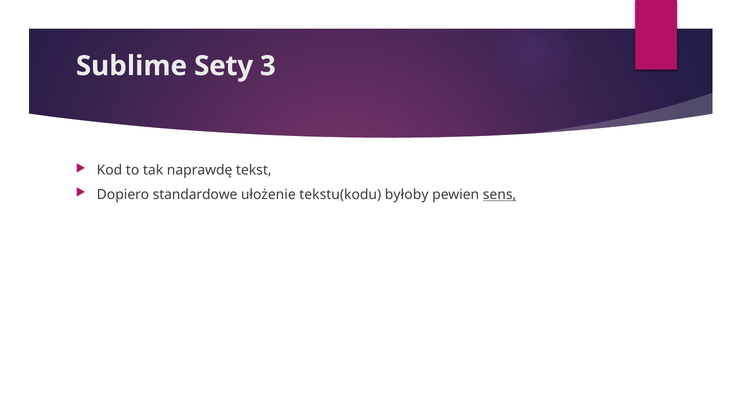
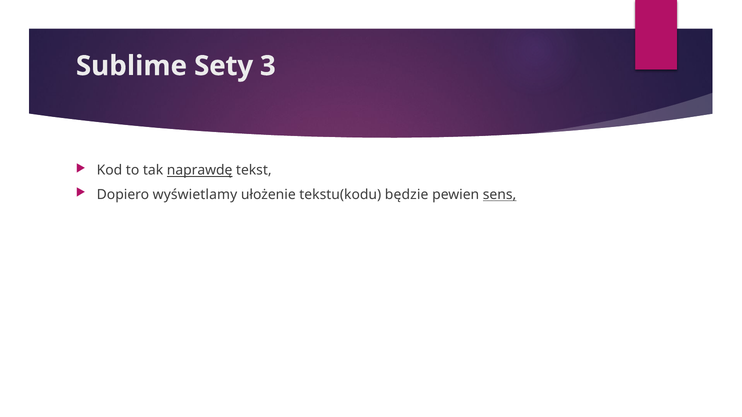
naprawdę underline: none -> present
standardowe: standardowe -> wyświetlamy
byłoby: byłoby -> będzie
